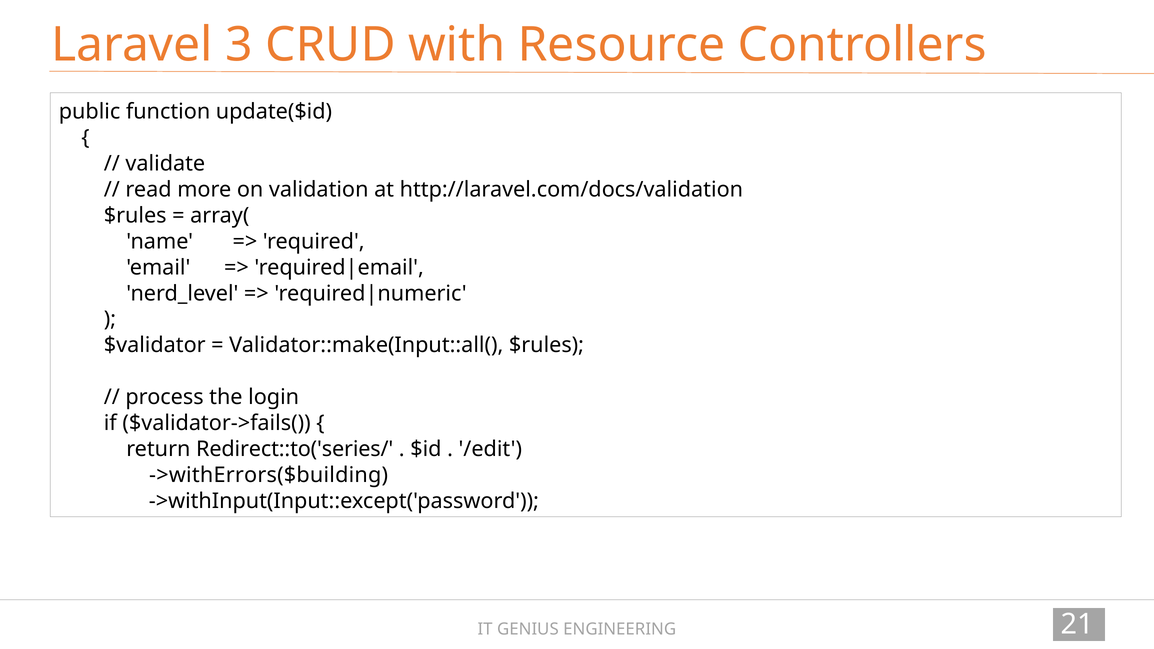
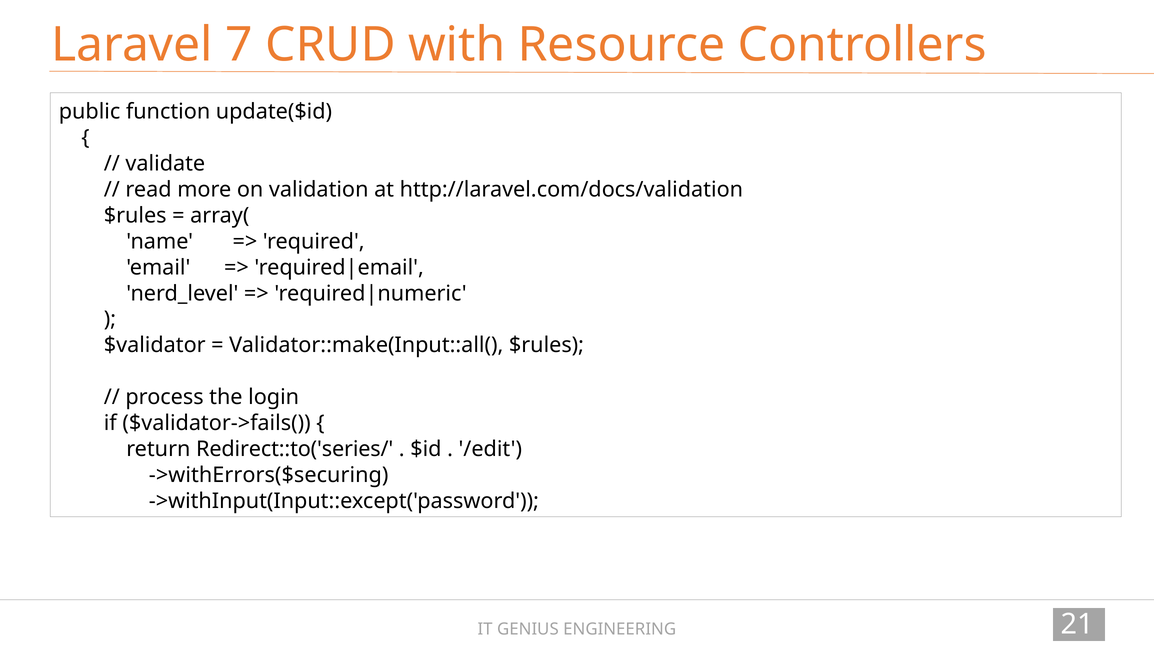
3: 3 -> 7
->withErrors($building: ->withErrors($building -> ->withErrors($securing
